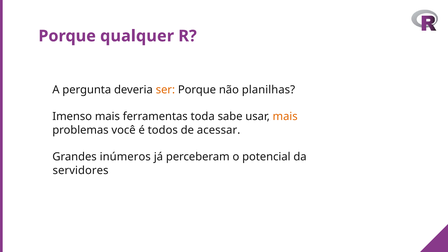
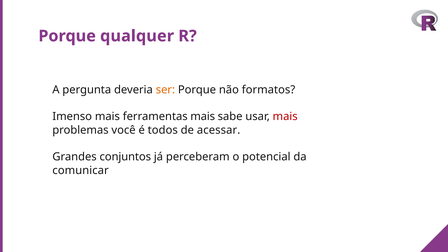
planilhas: planilhas -> formatos
ferramentas toda: toda -> mais
mais at (285, 117) colour: orange -> red
inúmeros: inúmeros -> conjuntos
servidores: servidores -> comunicar
